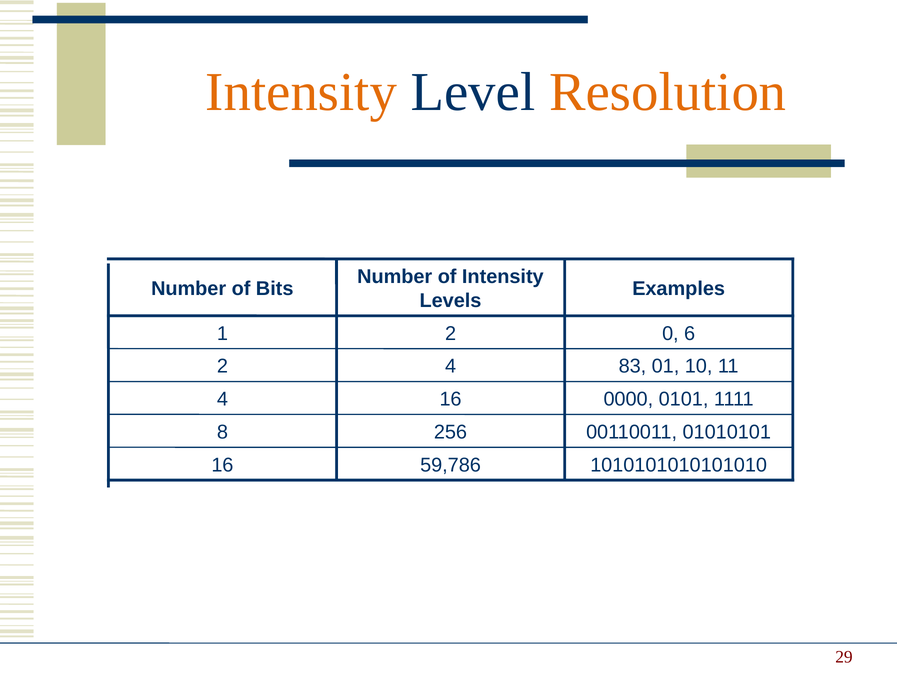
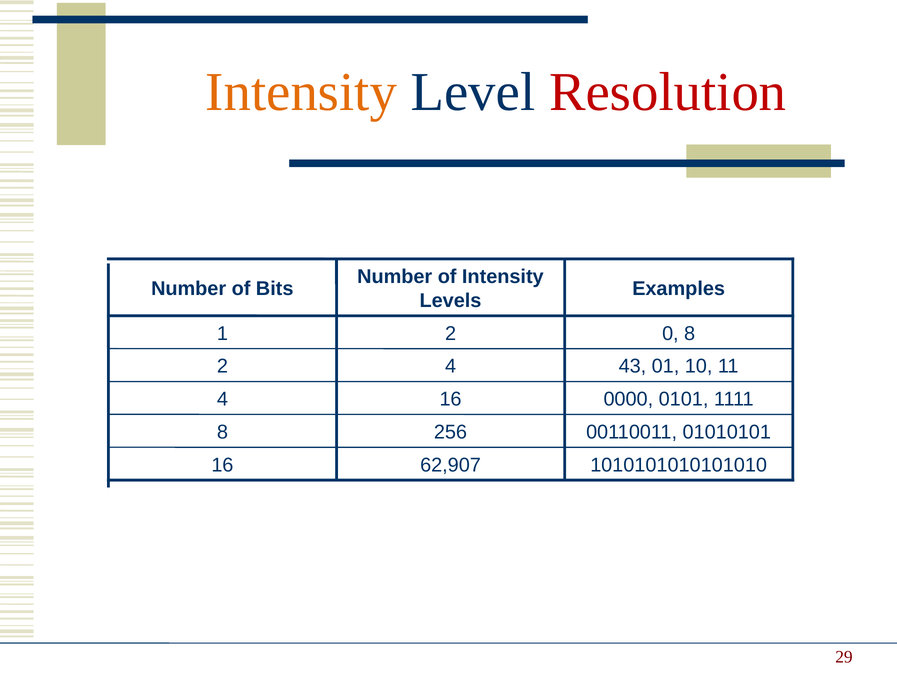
Resolution colour: orange -> red
0 6: 6 -> 8
83: 83 -> 43
59,786: 59,786 -> 62,907
